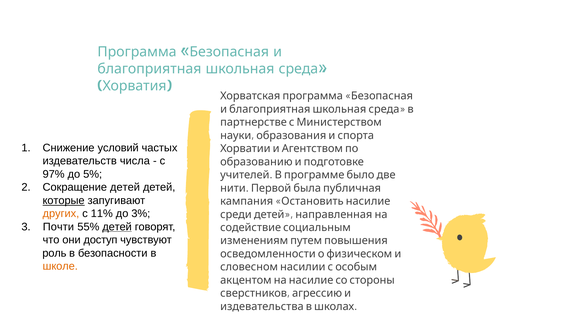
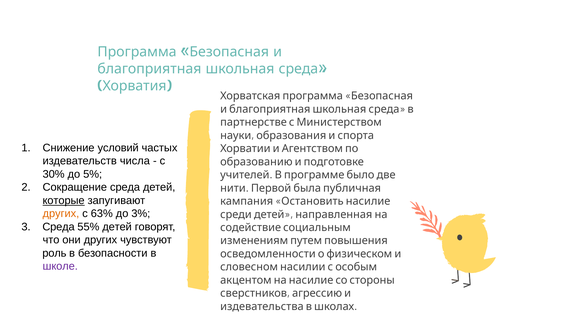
97%: 97% -> 30%
Сокращение детей: детей -> среда
11%: 11% -> 63%
Почти at (58, 227): Почти -> Среда
детей at (117, 227) underline: present -> none
они доступ: доступ -> других
школе colour: orange -> purple
